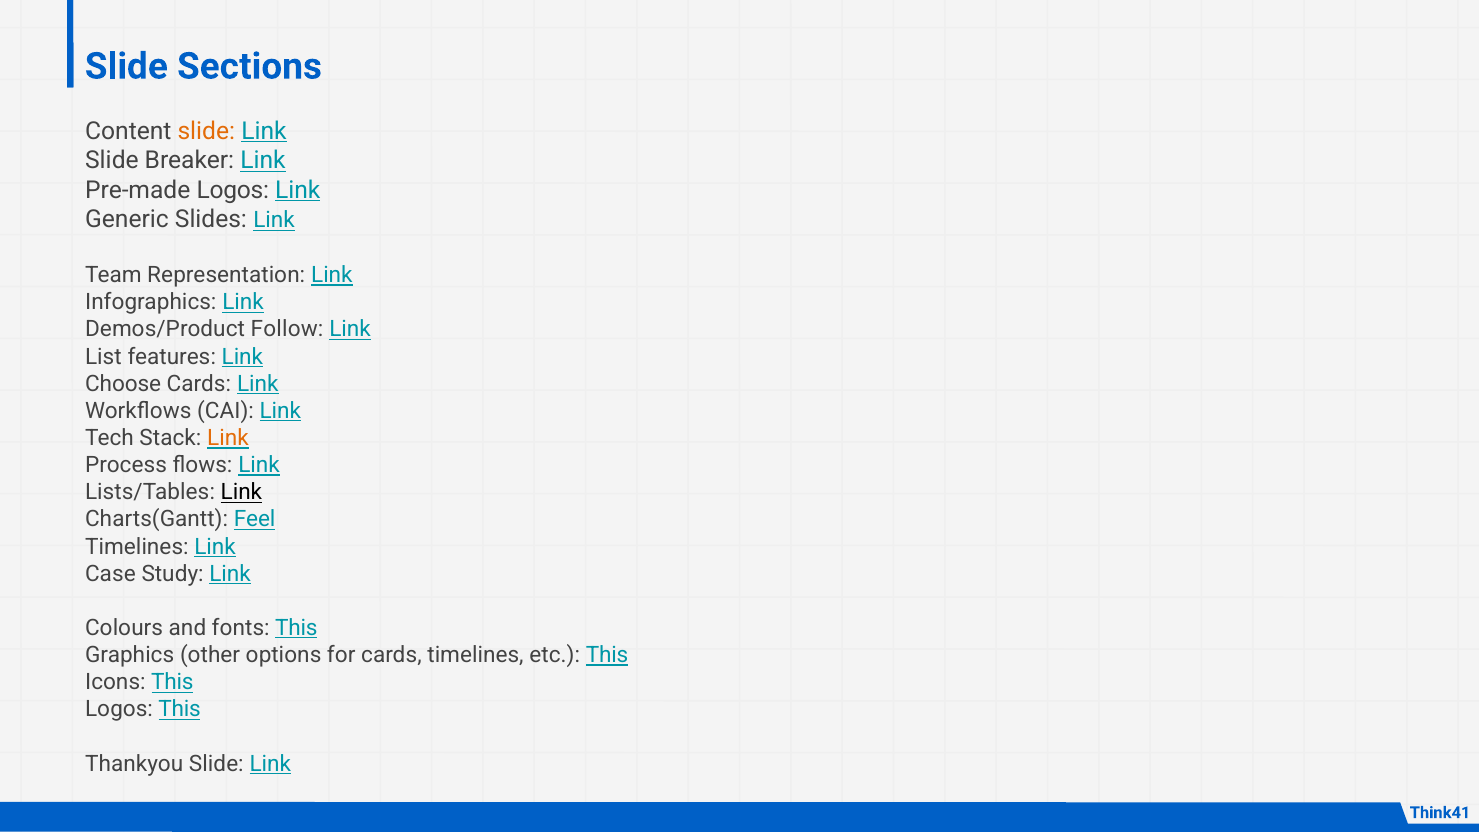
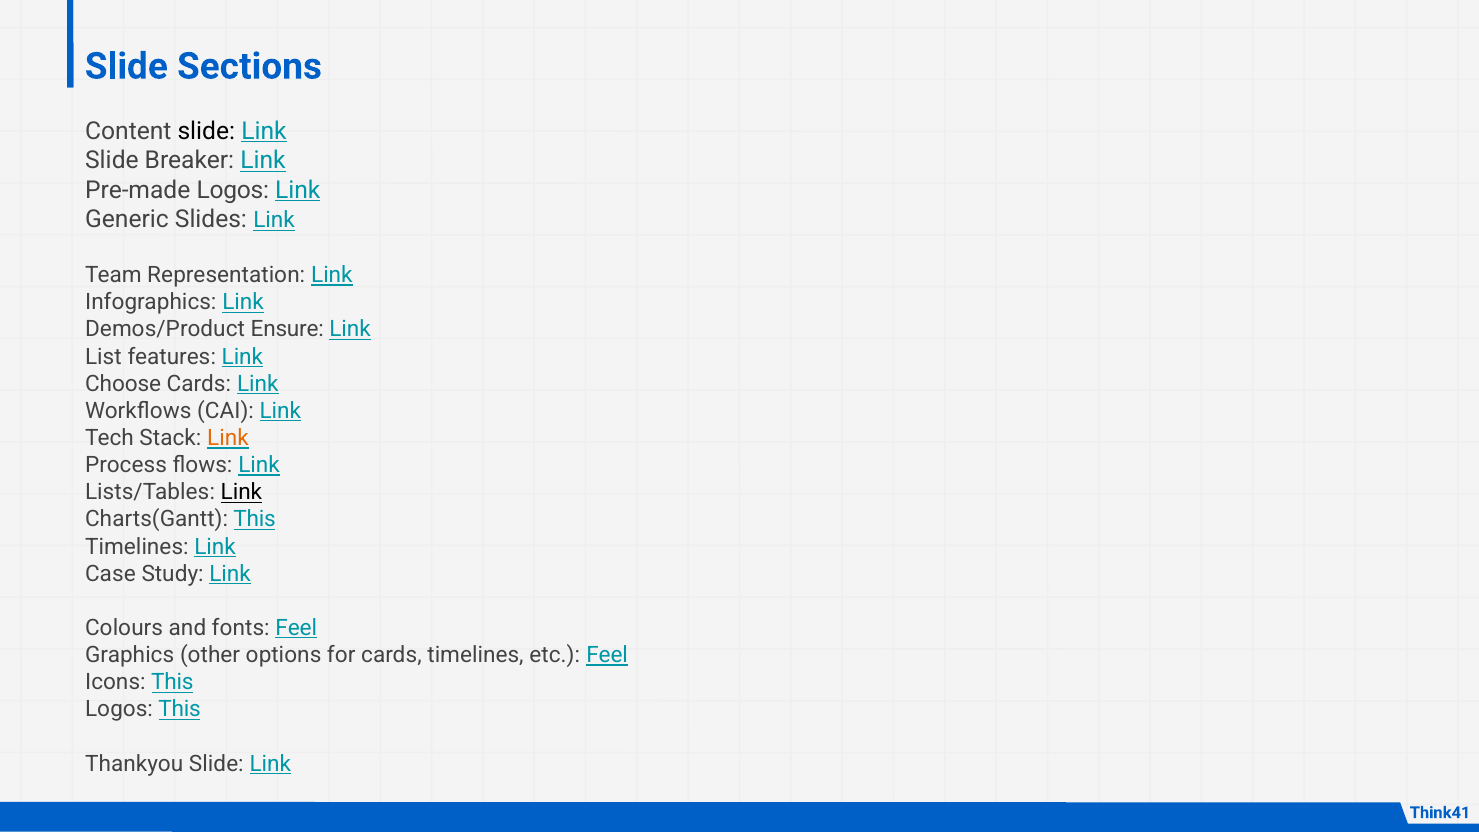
slide at (206, 131) colour: orange -> black
Follow: Follow -> Ensure
Charts(Gantt Feel: Feel -> This
fonts This: This -> Feel
etc This: This -> Feel
